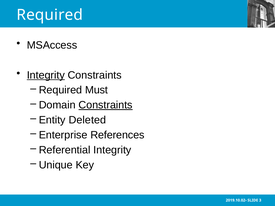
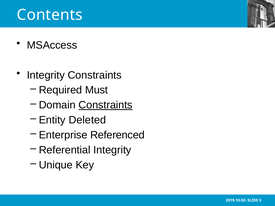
Required at (50, 15): Required -> Contents
Integrity at (46, 75) underline: present -> none
References: References -> Referenced
